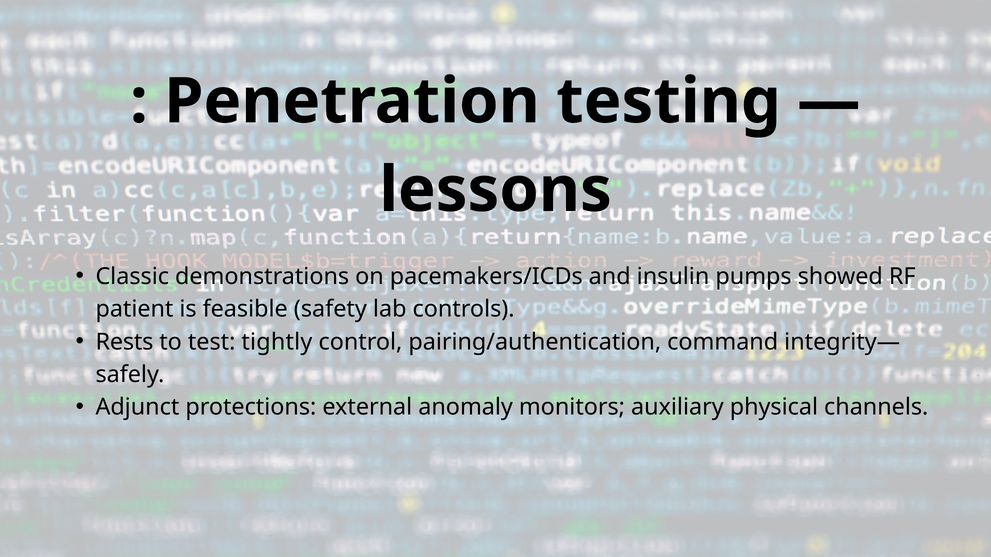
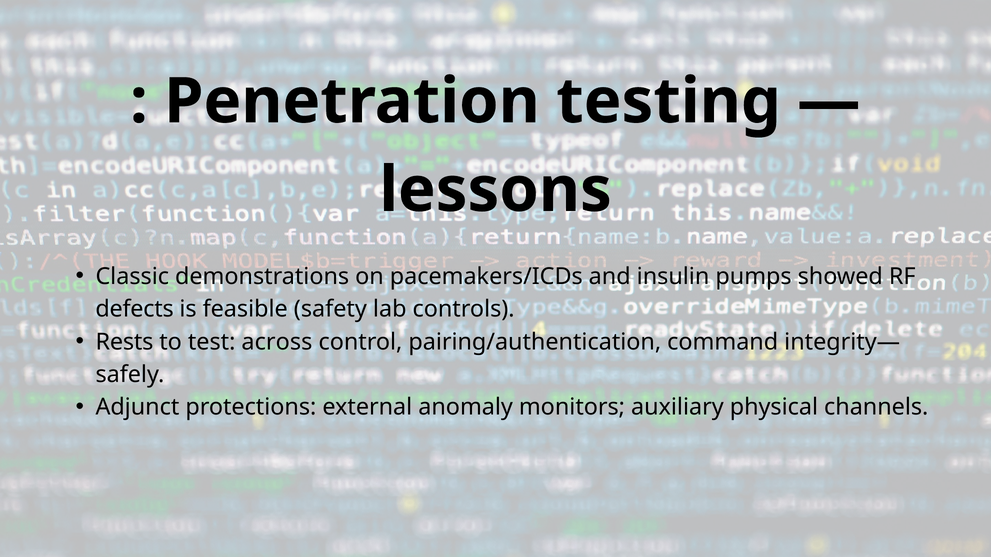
patient: patient -> defects
tightly: tightly -> across
